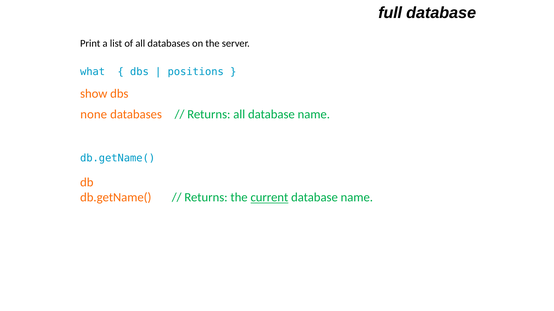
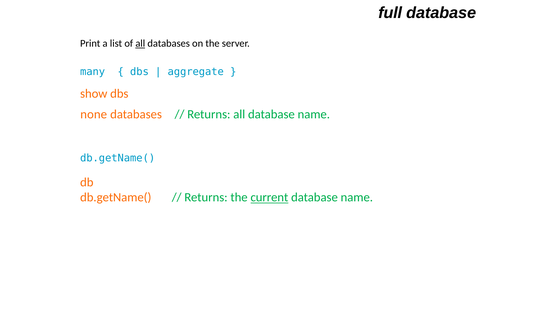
all at (140, 44) underline: none -> present
what: what -> many
positions: positions -> aggregate
